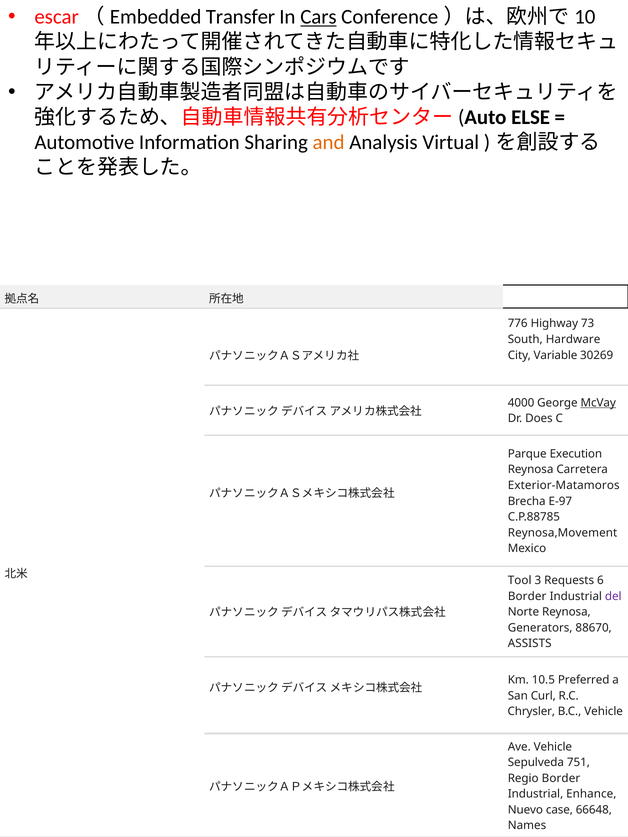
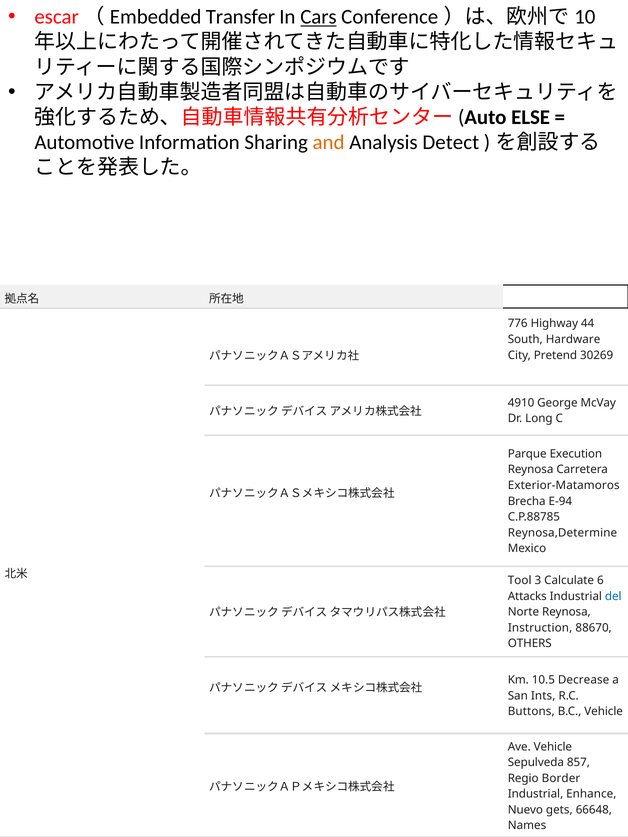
Virtual: Virtual -> Detect
73: 73 -> 44
Variable: Variable -> Pretend
4000: 4000 -> 4910
McVay underline: present -> none
Does: Does -> Long
E-97: E-97 -> E-94
Reynosa,Movement: Reynosa,Movement -> Reynosa,Determine
Requests: Requests -> Calculate
Border at (527, 596): Border -> Attacks
del colour: purple -> blue
Generators: Generators -> Instruction
ASSISTS: ASSISTS -> OTHERS
Preferred: Preferred -> Decrease
Curl: Curl -> Ints
Chrysler: Chrysler -> Buttons
751: 751 -> 857
case: case -> gets
